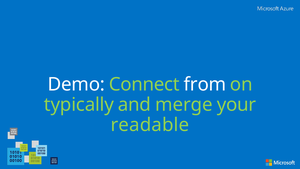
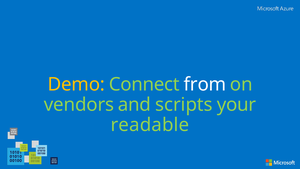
Demo colour: white -> yellow
typically: typically -> vendors
merge: merge -> scripts
